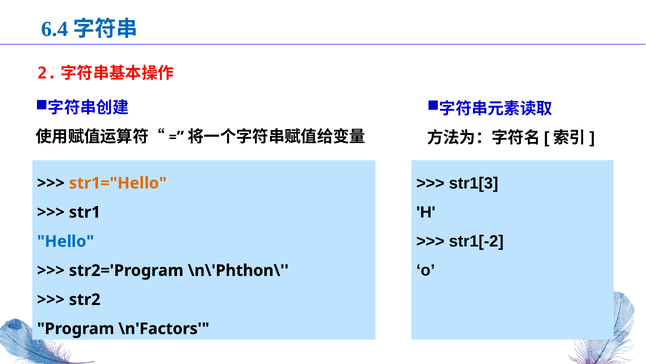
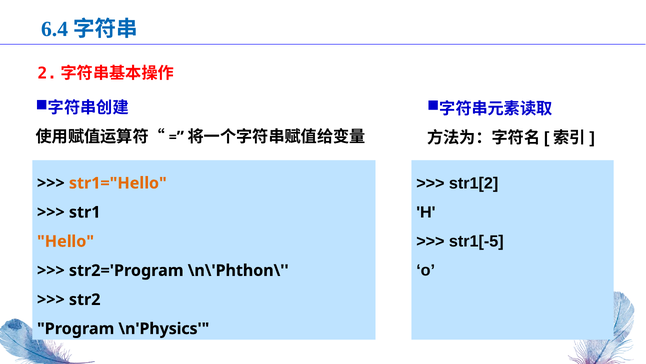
str1[3: str1[3 -> str1[2
str1[-2: str1[-2 -> str1[-5
Hello colour: blue -> orange
\n'Factors: \n'Factors -> \n'Physics
